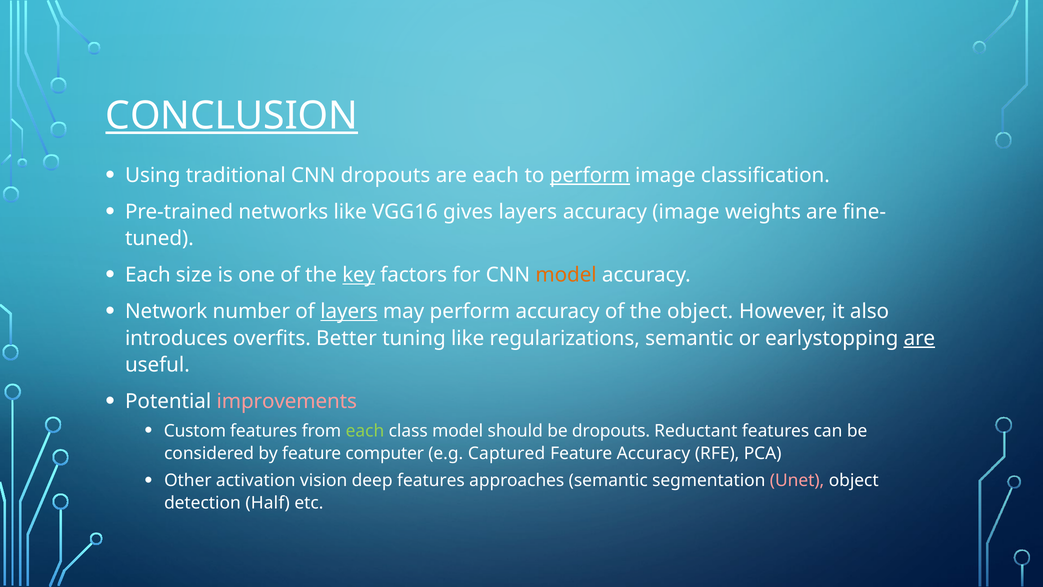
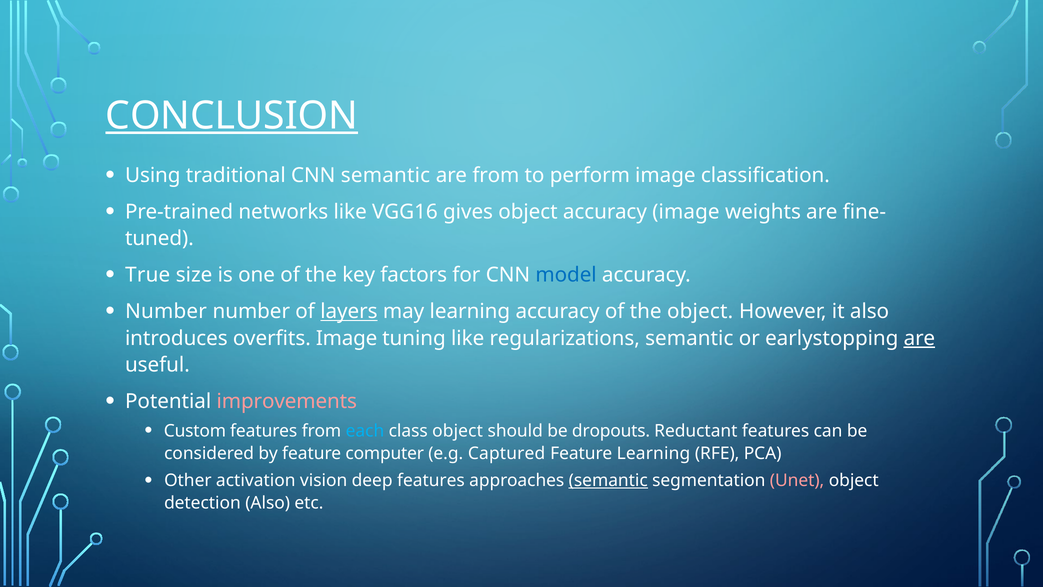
CNN dropouts: dropouts -> semantic
are each: each -> from
perform at (590, 175) underline: present -> none
gives layers: layers -> object
Each at (148, 275): Each -> True
key underline: present -> none
model at (566, 275) colour: orange -> blue
Network at (166, 312): Network -> Number
may perform: perform -> learning
overfits Better: Better -> Image
each at (365, 431) colour: light green -> light blue
class model: model -> object
Feature Accuracy: Accuracy -> Learning
semantic at (608, 480) underline: none -> present
detection Half: Half -> Also
